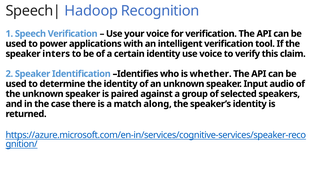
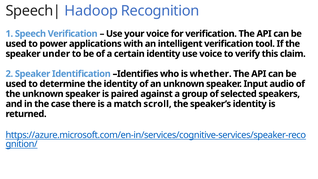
inters: inters -> under
along: along -> scroll
